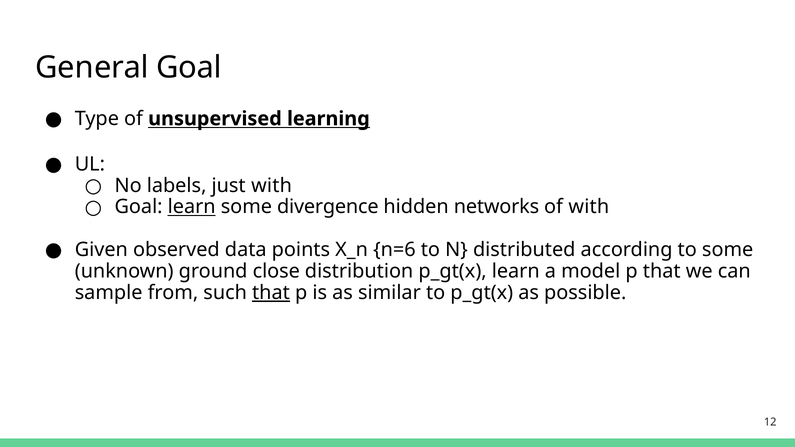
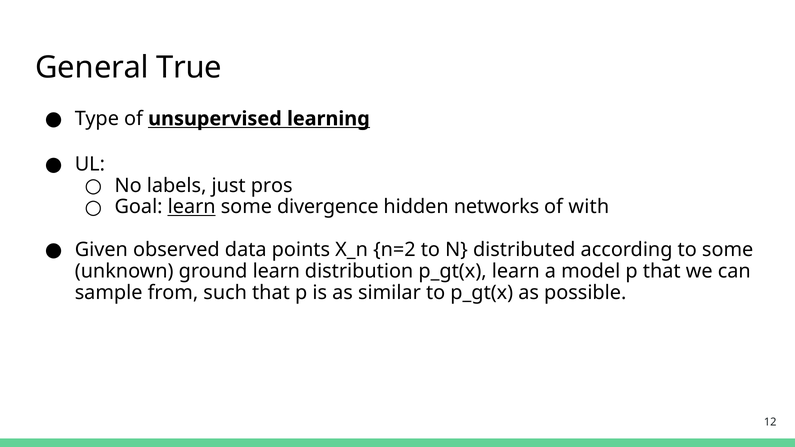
General Goal: Goal -> True
just with: with -> pros
n=6: n=6 -> n=2
ground close: close -> learn
that at (271, 293) underline: present -> none
